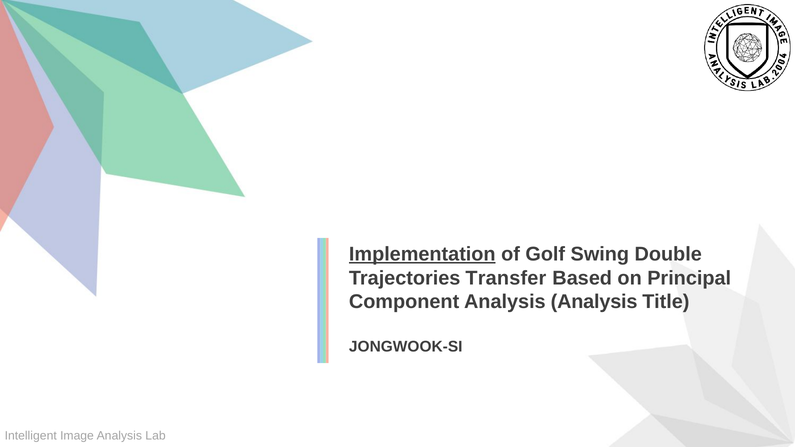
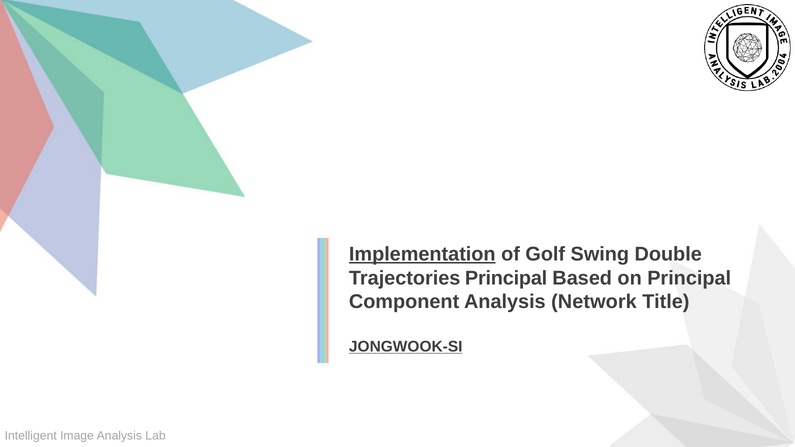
Trajectories Transfer: Transfer -> Principal
Analysis Analysis: Analysis -> Network
JONGWOOK-SI underline: none -> present
